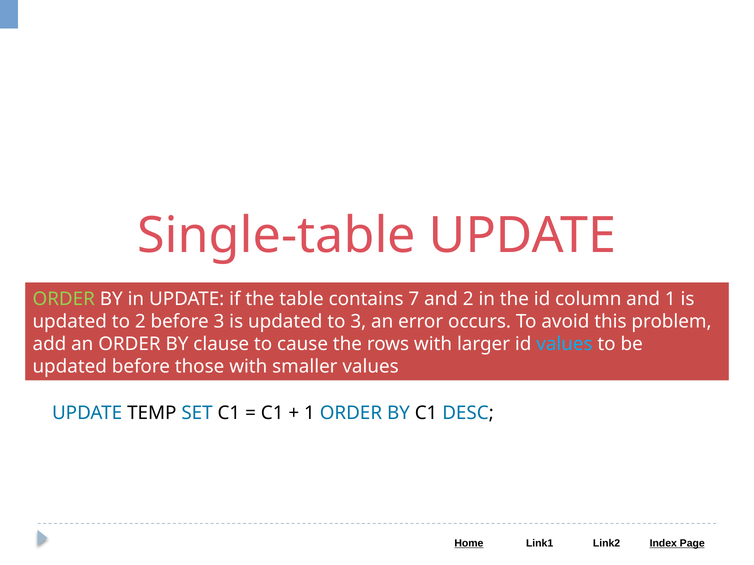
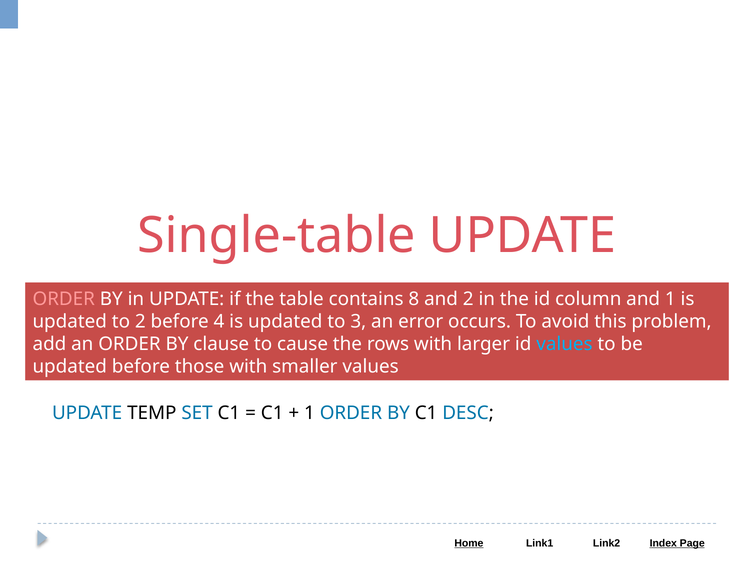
ORDER at (64, 299) colour: light green -> pink
7: 7 -> 8
before 3: 3 -> 4
